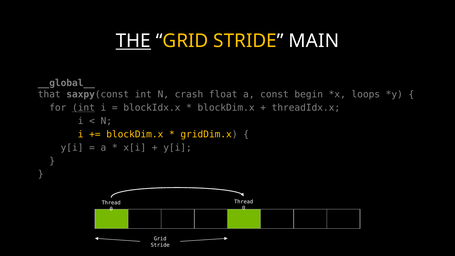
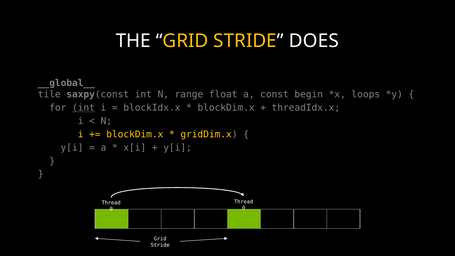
THE underline: present -> none
MAIN: MAIN -> DOES
that: that -> tile
crash: crash -> range
